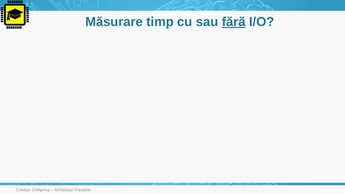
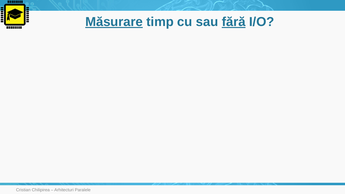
Măsurare underline: none -> present
